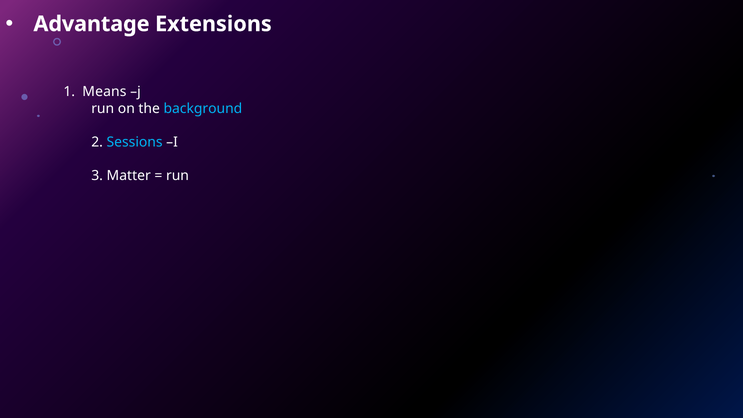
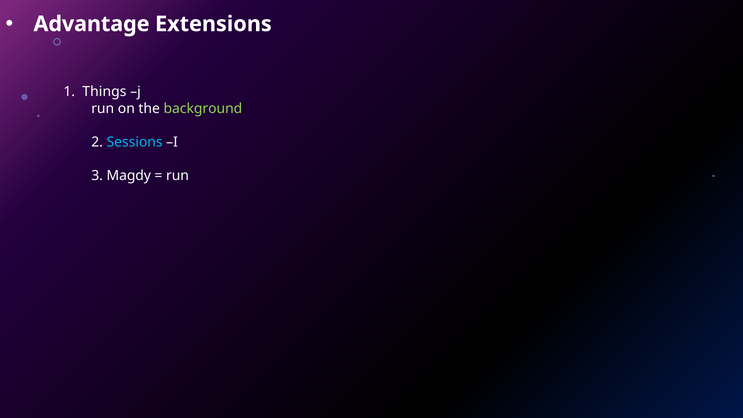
Means: Means -> Things
background colour: light blue -> light green
Matter: Matter -> Magdy
